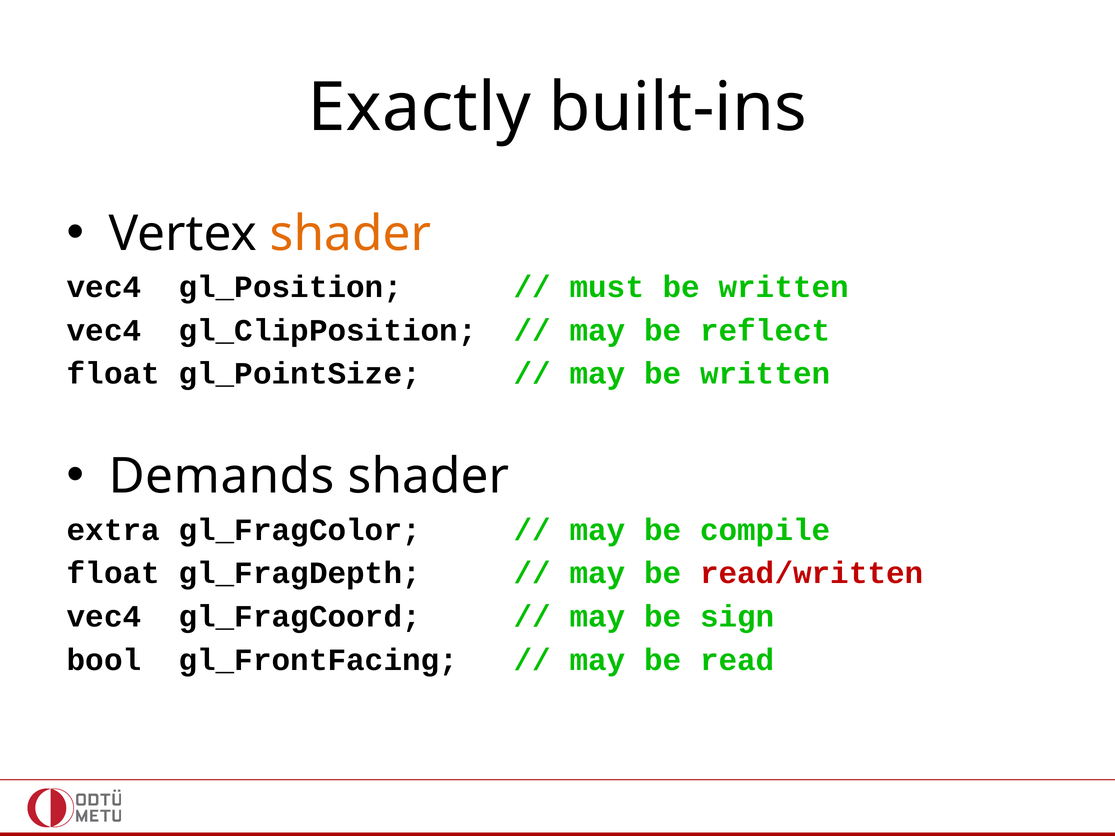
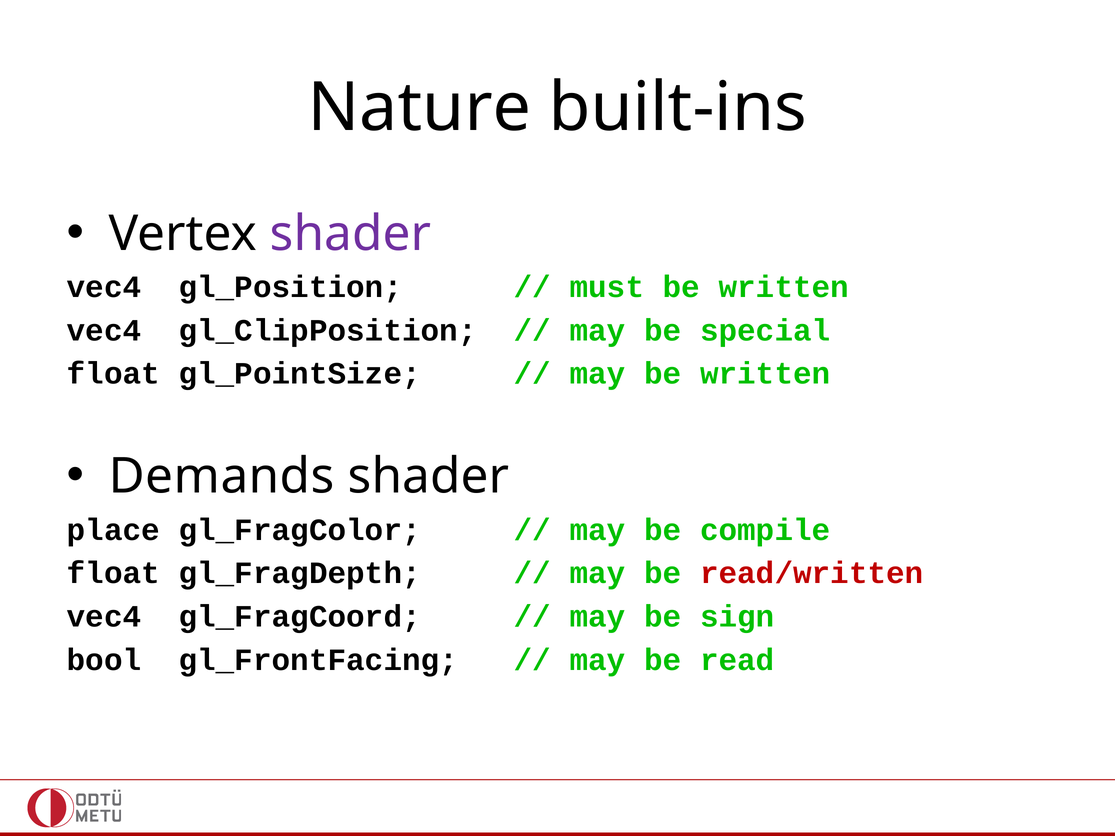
Exactly: Exactly -> Nature
shader at (350, 234) colour: orange -> purple
reflect: reflect -> special
extra: extra -> place
